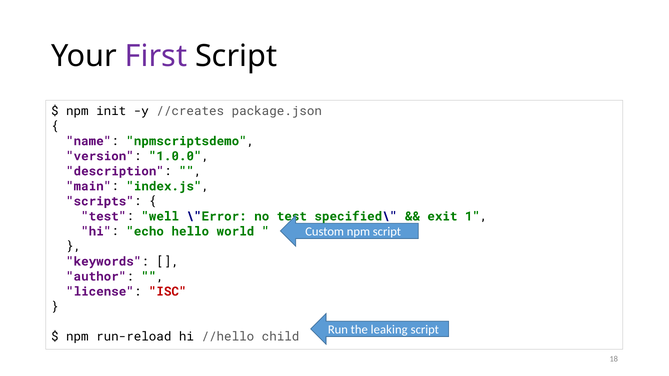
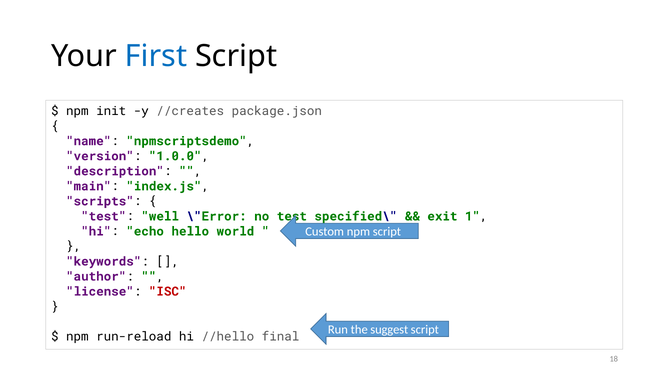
First colour: purple -> blue
leaking: leaking -> suggest
child: child -> final
